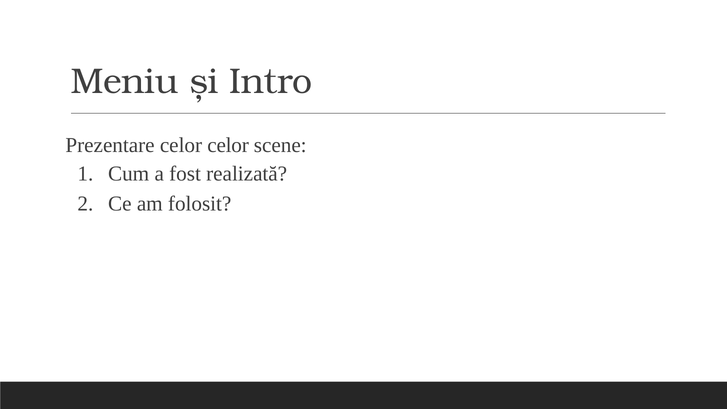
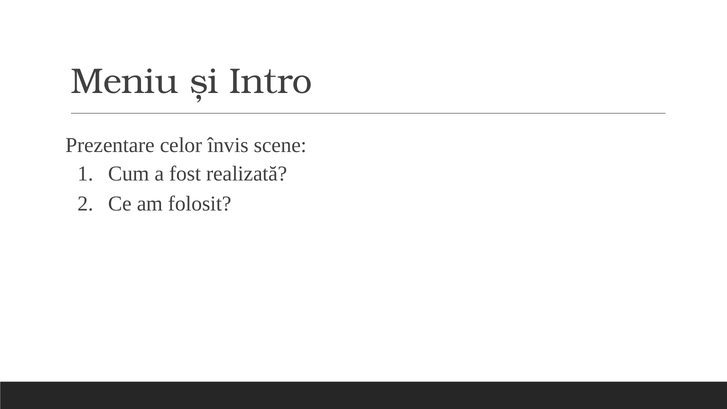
celor celor: celor -> învis
